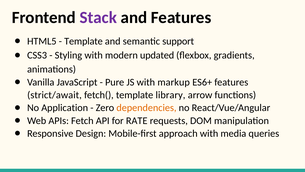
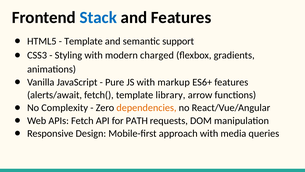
Stack colour: purple -> blue
updated: updated -> charged
strict/await: strict/await -> alerts/await
Application: Application -> Complexity
RATE: RATE -> PATH
